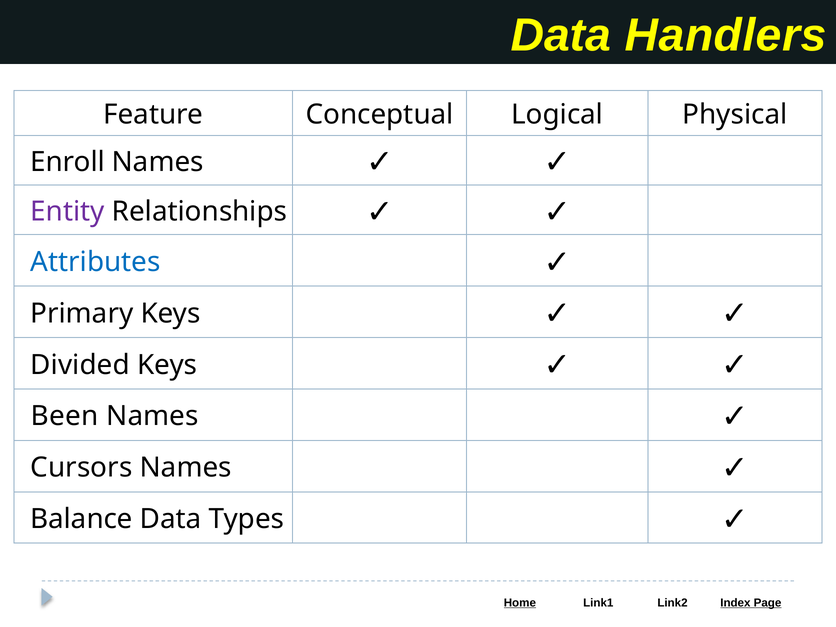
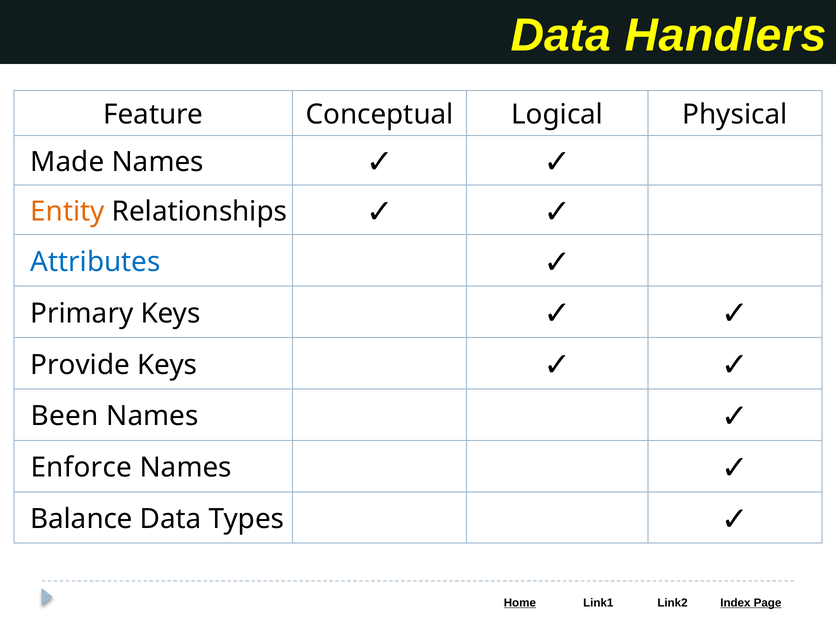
Enroll: Enroll -> Made
Entity colour: purple -> orange
Divided: Divided -> Provide
Cursors: Cursors -> Enforce
